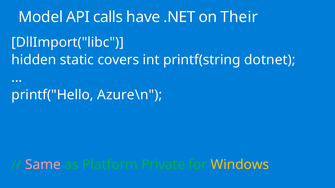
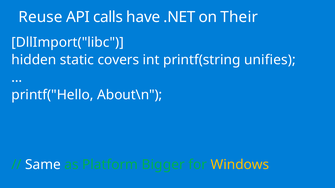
Model: Model -> Reuse
dotnet: dotnet -> unifies
Azure\n: Azure\n -> About\n
Same colour: pink -> white
Private: Private -> Bigger
